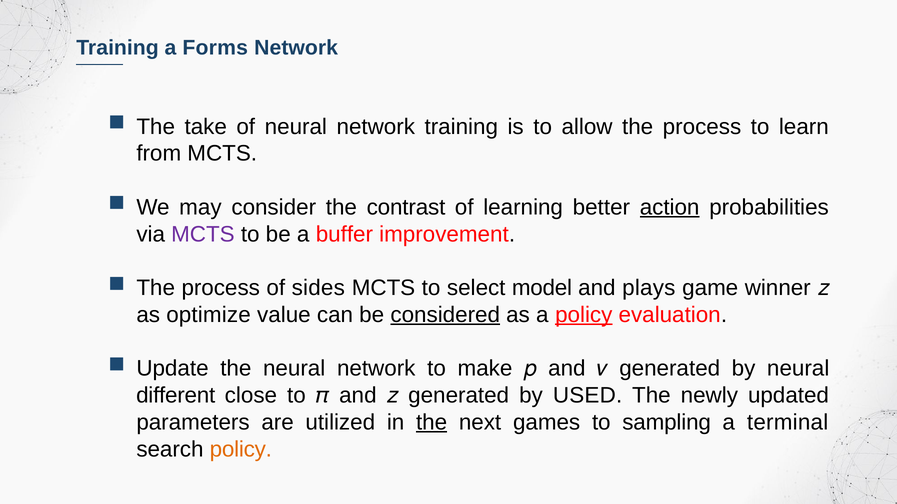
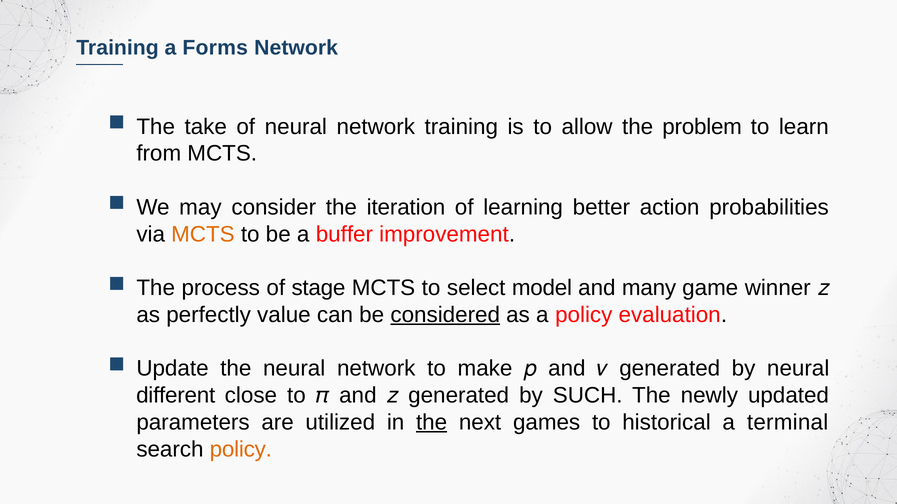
allow the process: process -> problem
contrast: contrast -> iteration
action underline: present -> none
MCTS at (203, 234) colour: purple -> orange
sides: sides -> stage
plays: plays -> many
optimize: optimize -> perfectly
policy at (584, 315) underline: present -> none
USED: USED -> SUCH
sampling: sampling -> historical
